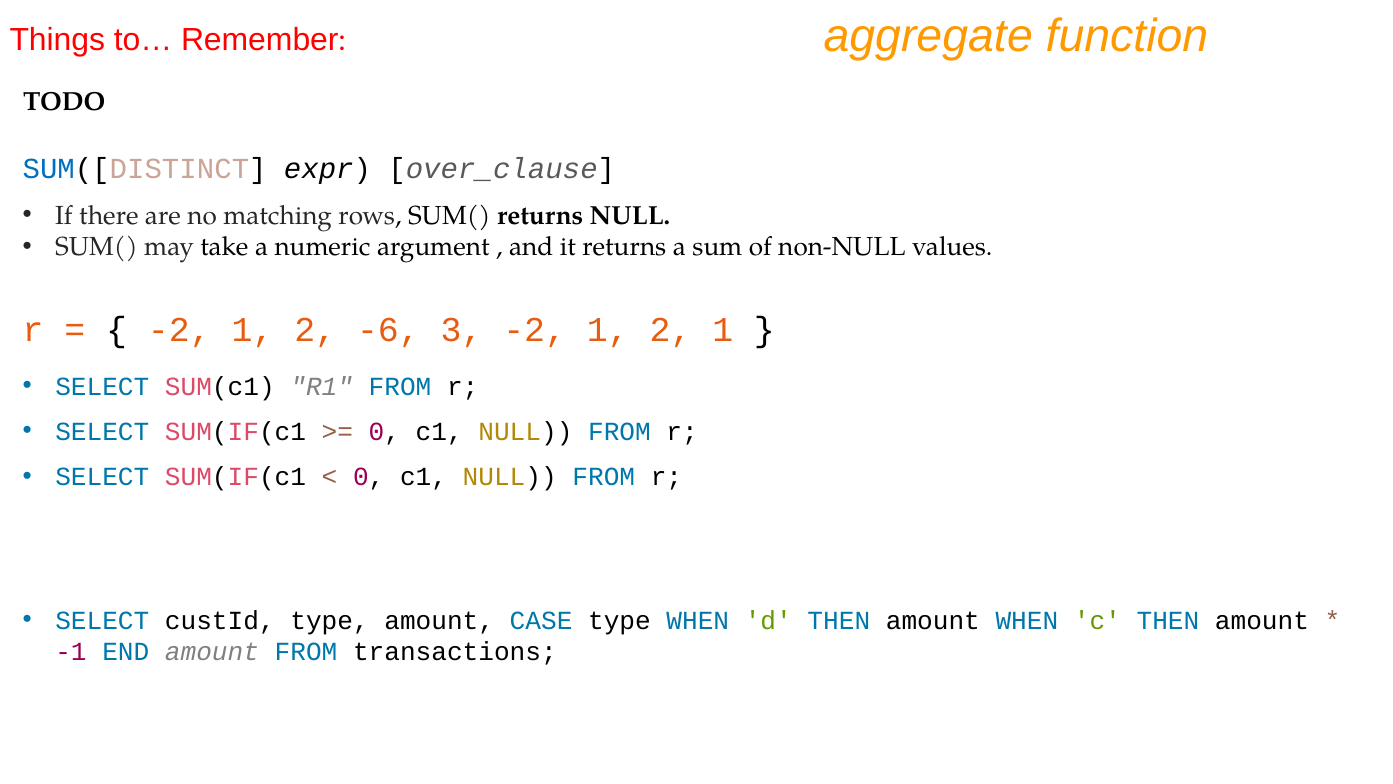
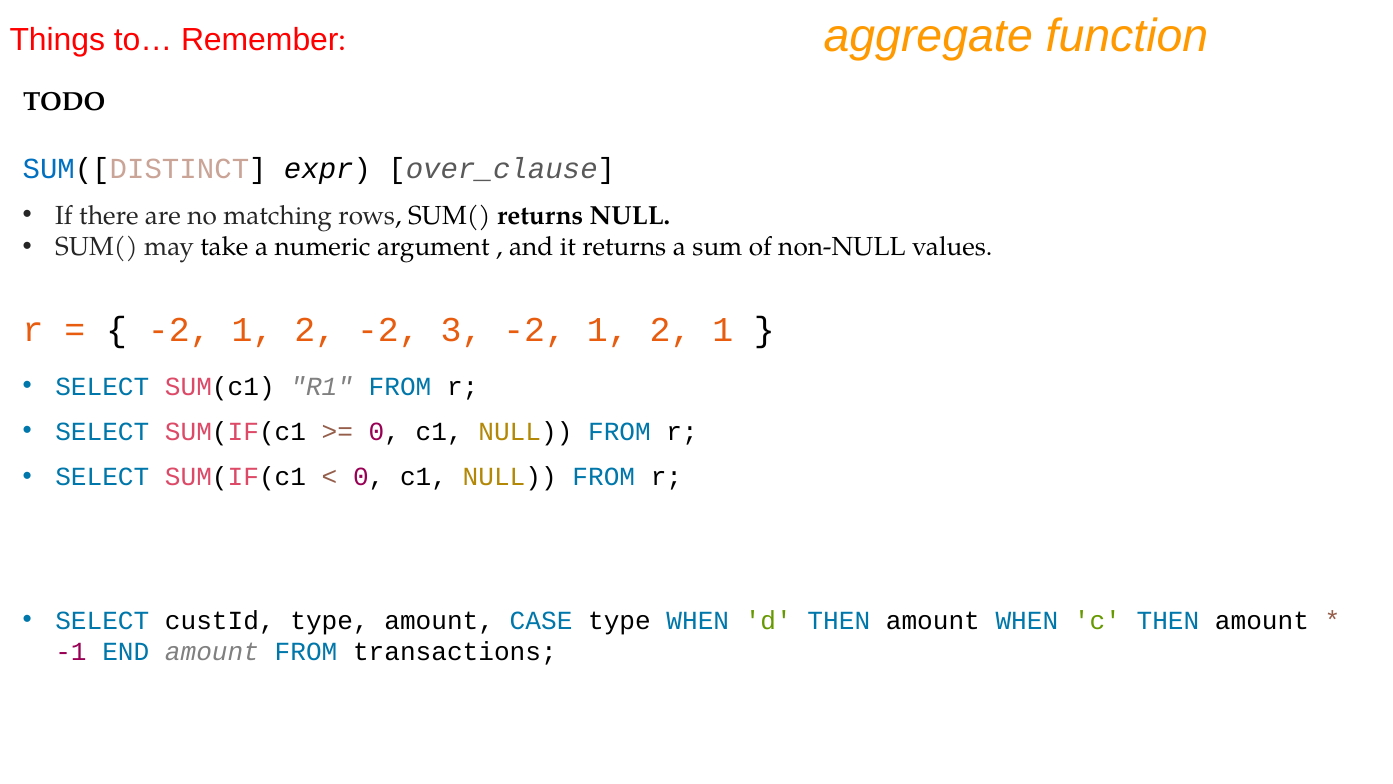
2 -6: -6 -> -2
